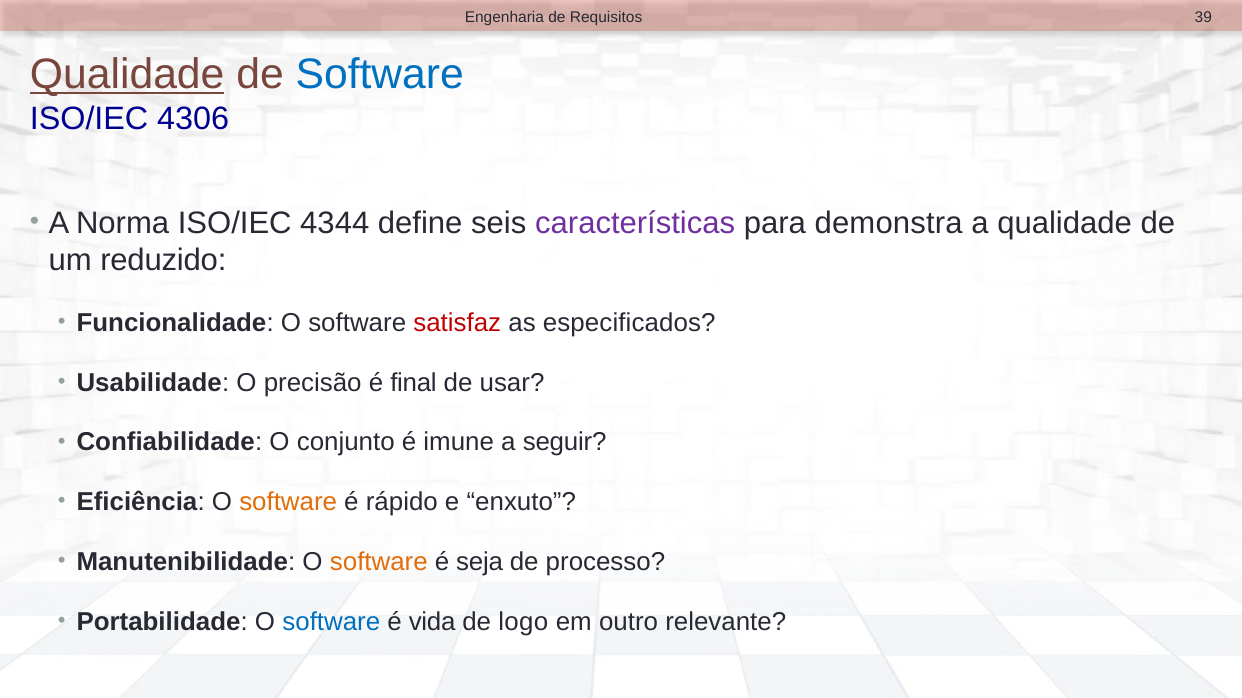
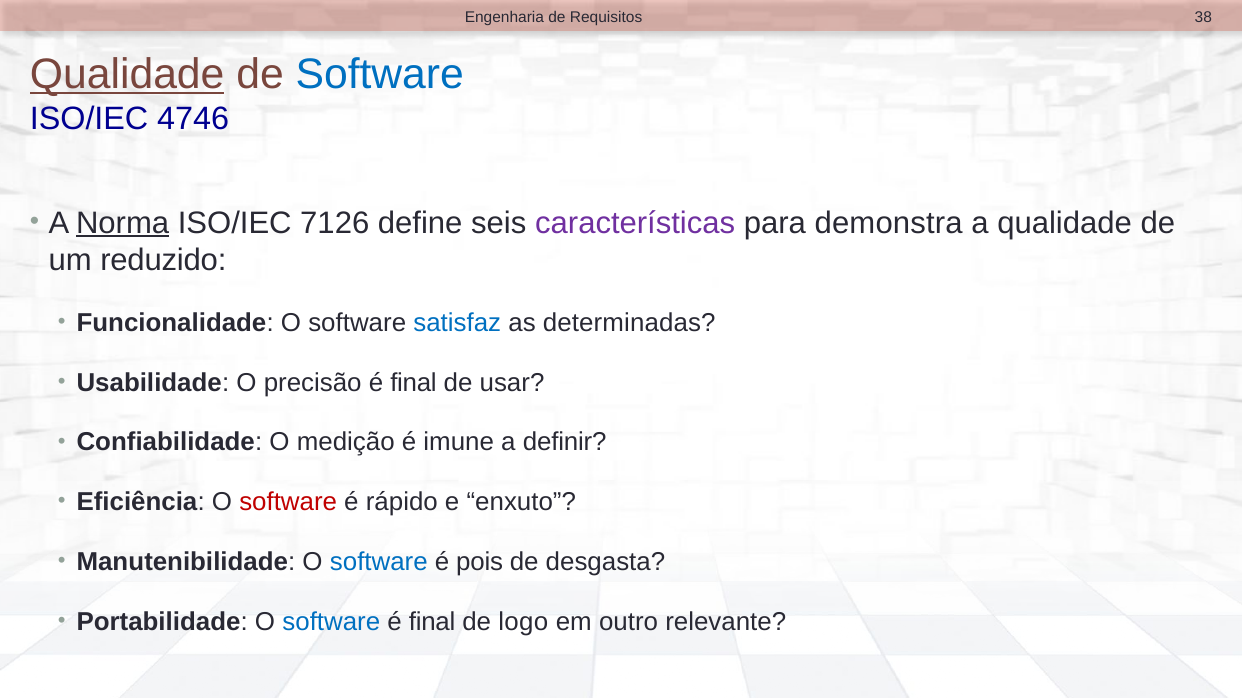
39: 39 -> 38
4306: 4306 -> 4746
Norma underline: none -> present
4344: 4344 -> 7126
satisfaz colour: red -> blue
especificados: especificados -> determinadas
conjunto: conjunto -> medição
seguir: seguir -> definir
software at (288, 502) colour: orange -> red
software at (379, 562) colour: orange -> blue
seja: seja -> pois
processo: processo -> desgasta
vida at (432, 622): vida -> final
